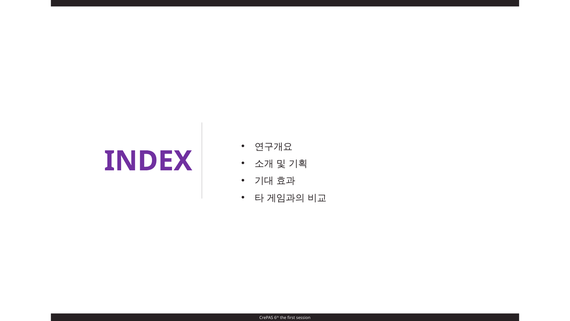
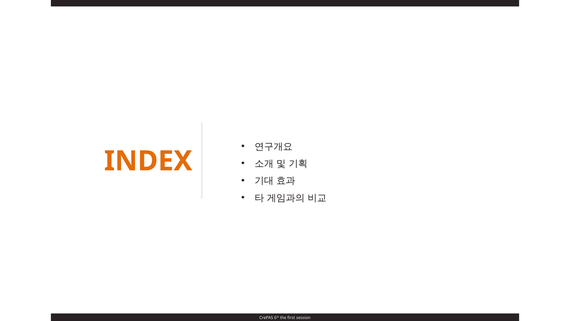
INDEX colour: purple -> orange
